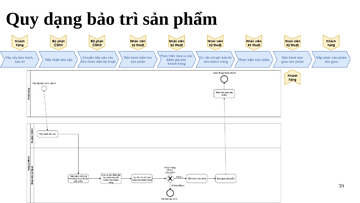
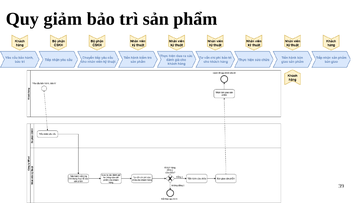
dạng: dạng -> giảm
